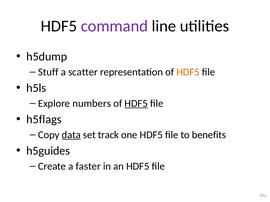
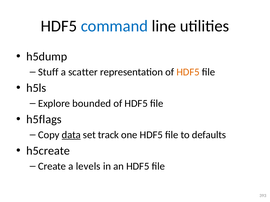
command colour: purple -> blue
numbers: numbers -> bounded
HDF5 at (136, 104) underline: present -> none
benefits: benefits -> defaults
h5guides: h5guides -> h5create
faster: faster -> levels
